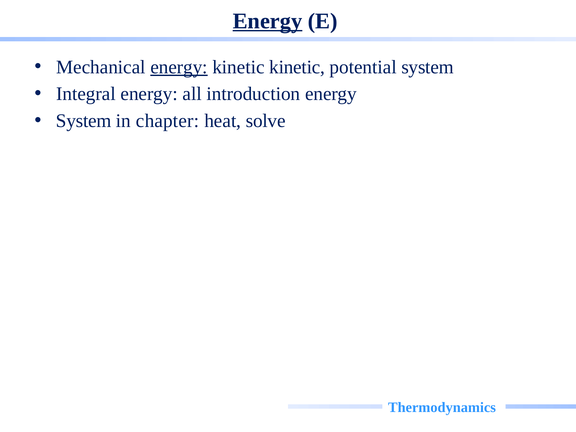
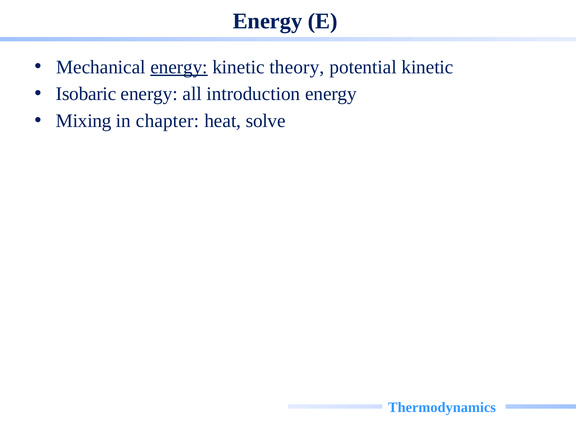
Energy at (268, 21) underline: present -> none
kinetic kinetic: kinetic -> theory
potential system: system -> kinetic
Integral: Integral -> Isobaric
System at (84, 121): System -> Mixing
